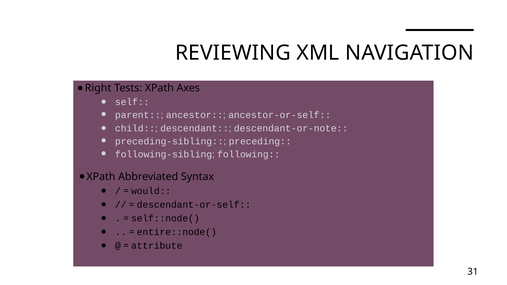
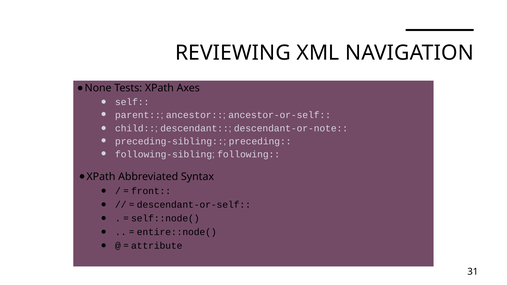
Right: Right -> None
would: would -> front
